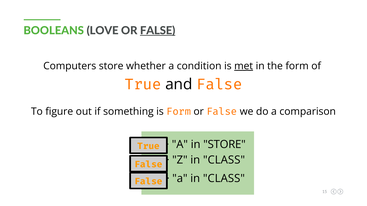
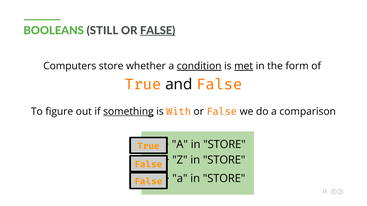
LOVE: LOVE -> STILL
condition underline: none -> present
something underline: none -> present
is Form: Form -> With
Z in CLASS: CLASS -> STORE
CLASS at (224, 179): CLASS -> STORE
